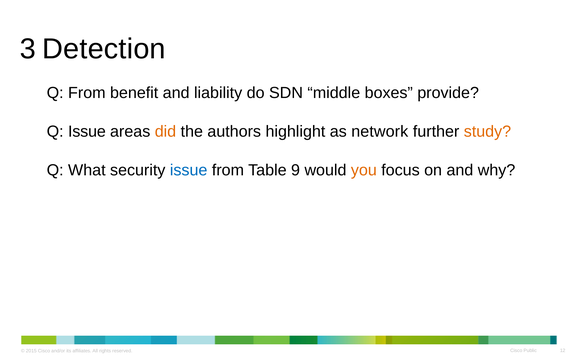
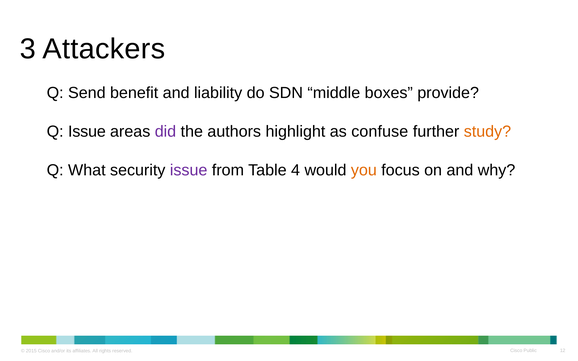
Detection: Detection -> Attackers
Q From: From -> Send
did colour: orange -> purple
network: network -> confuse
issue at (189, 170) colour: blue -> purple
9: 9 -> 4
